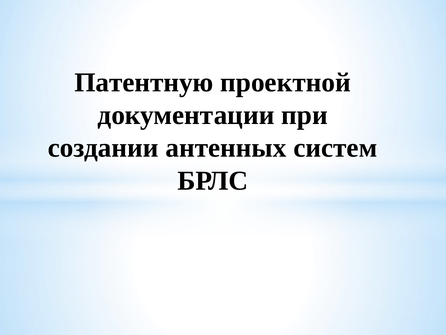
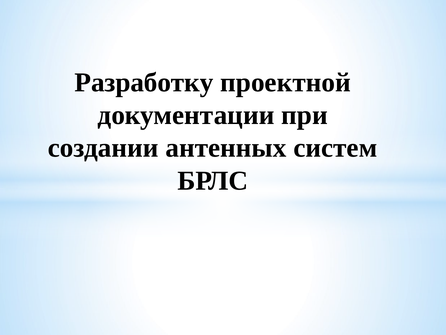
Патентную: Патентную -> Разработку
